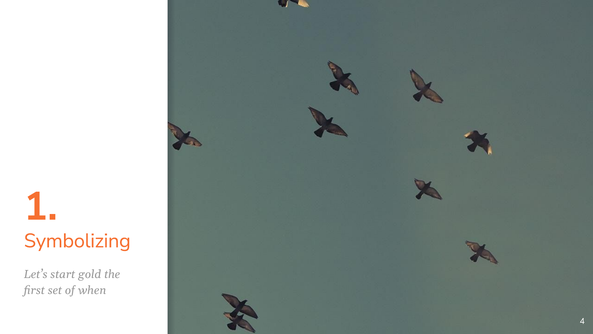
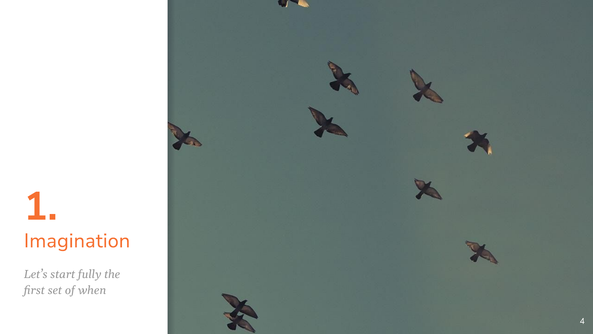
Symbolizing: Symbolizing -> Imagination
gold: gold -> fully
